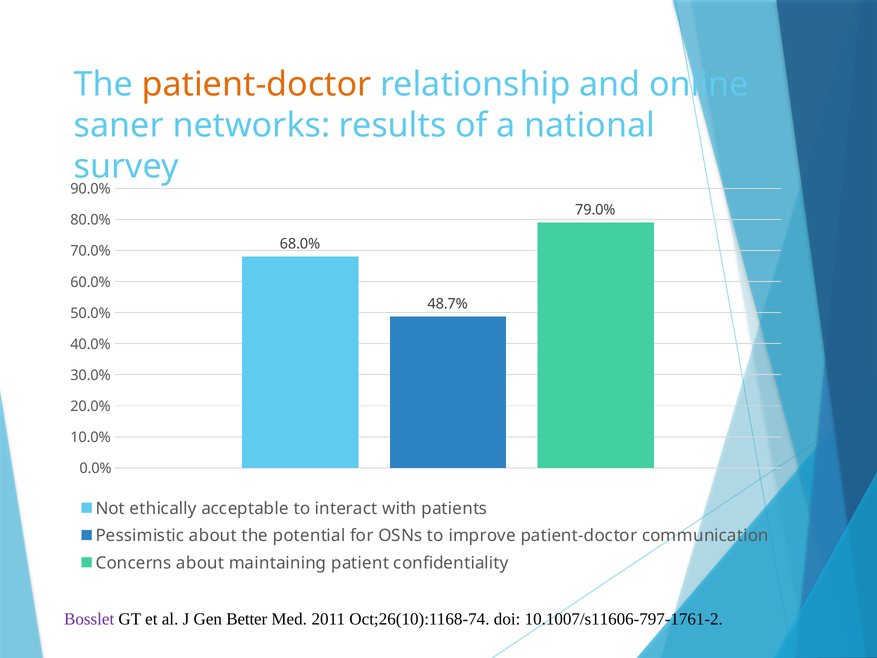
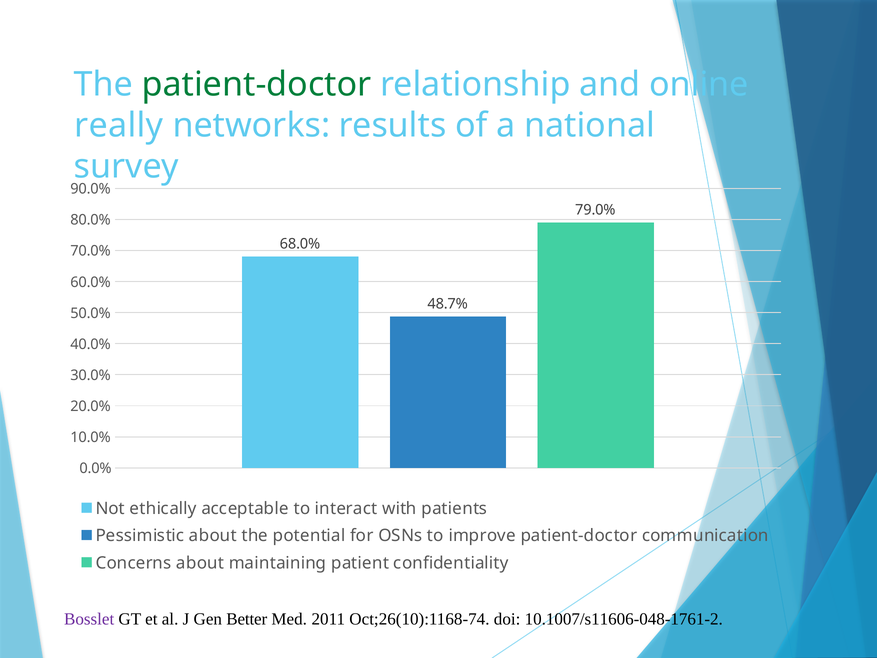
patient-doctor at (257, 84) colour: orange -> green
saner: saner -> really
10.1007/s11606-797-1761-2: 10.1007/s11606-797-1761-2 -> 10.1007/s11606-048-1761-2
